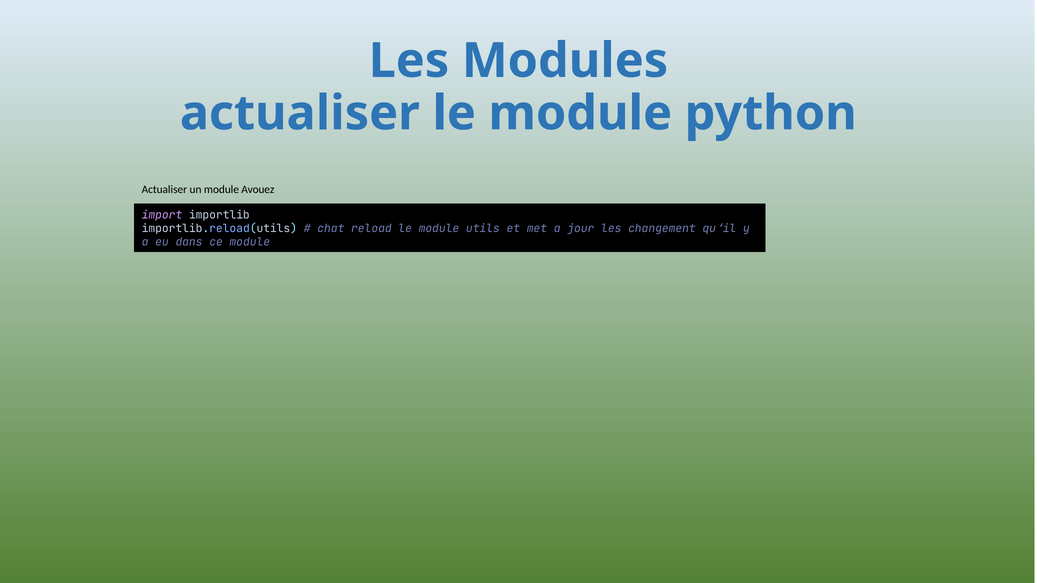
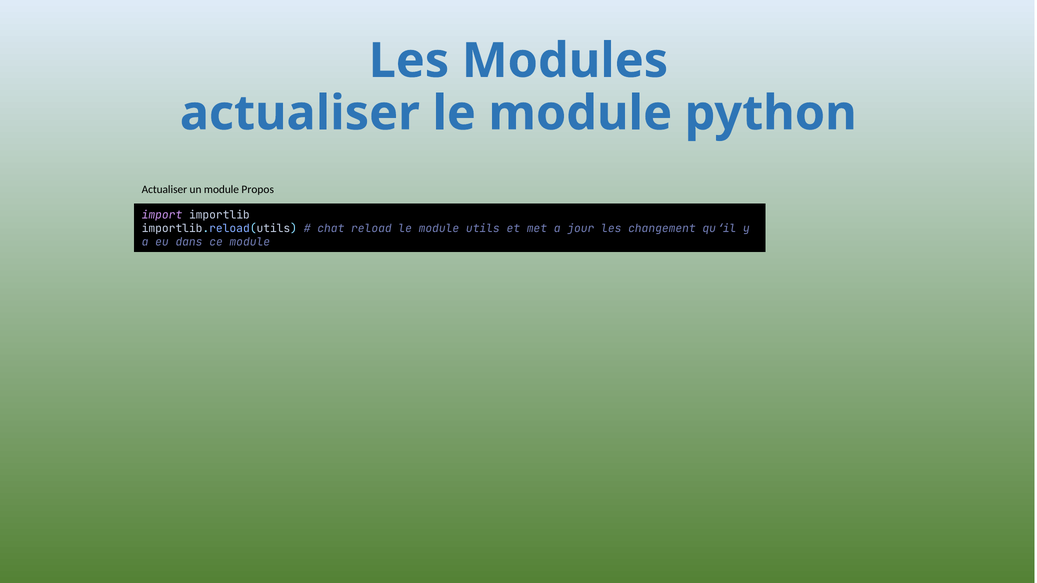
Avouez: Avouez -> Propos
